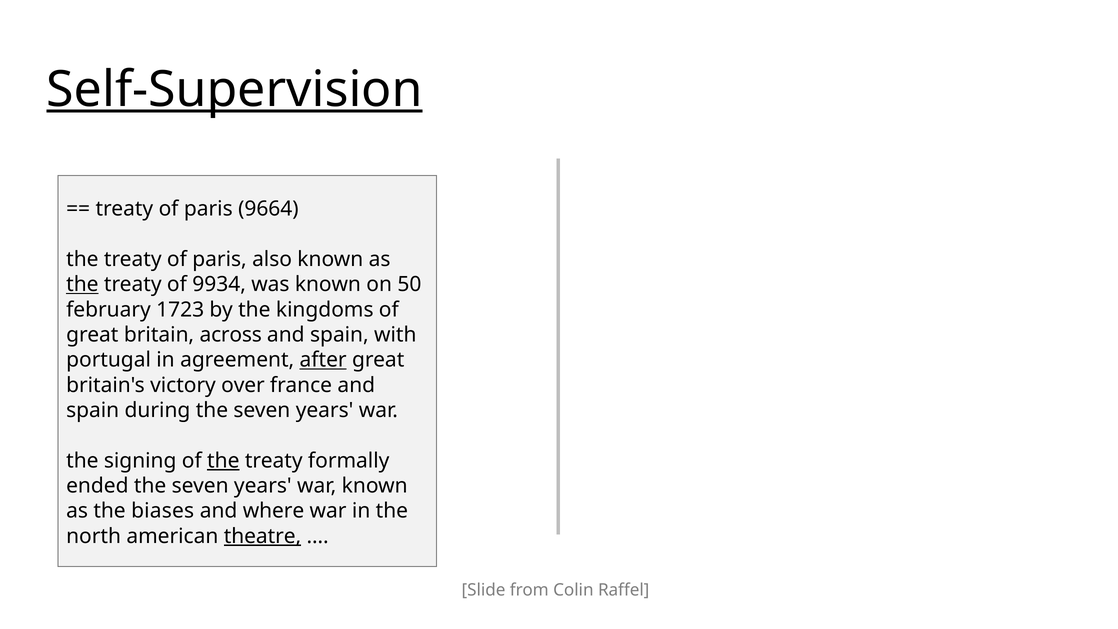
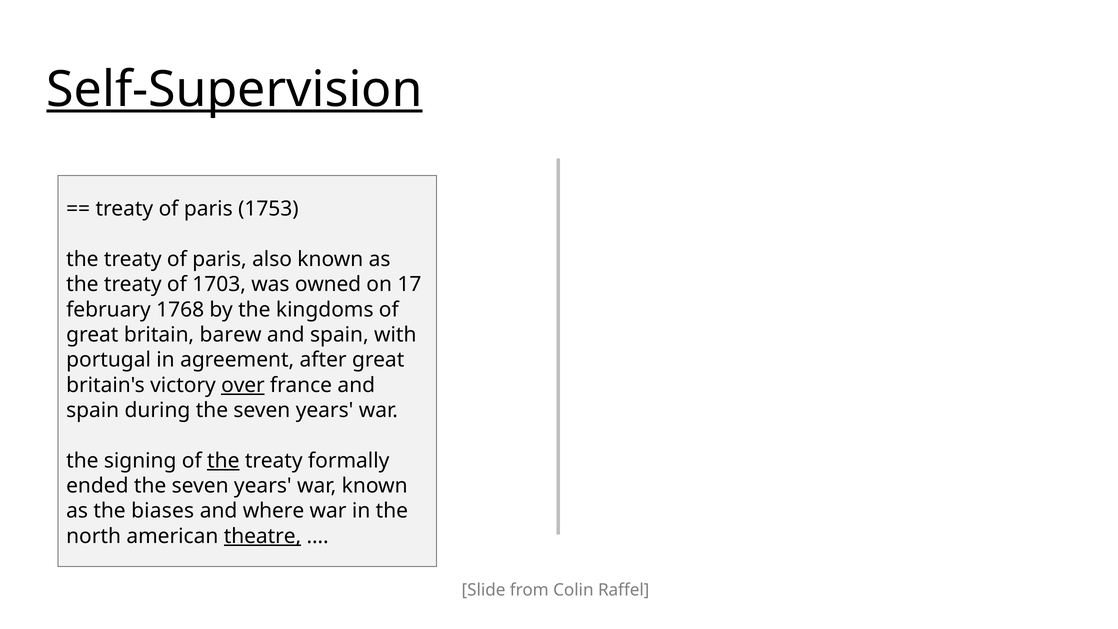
9664: 9664 -> 1753
the at (82, 284) underline: present -> none
9934: 9934 -> 1703
was known: known -> owned
50: 50 -> 17
1723: 1723 -> 1768
across: across -> barew
after underline: present -> none
over underline: none -> present
